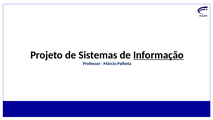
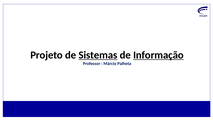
Sistemas underline: none -> present
